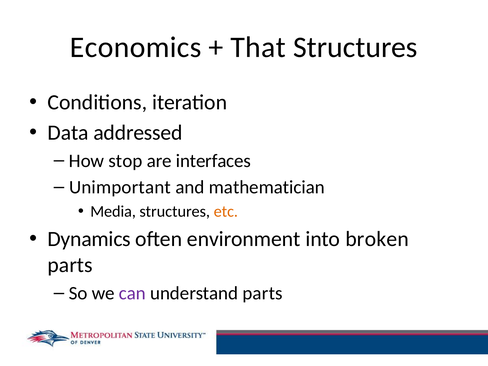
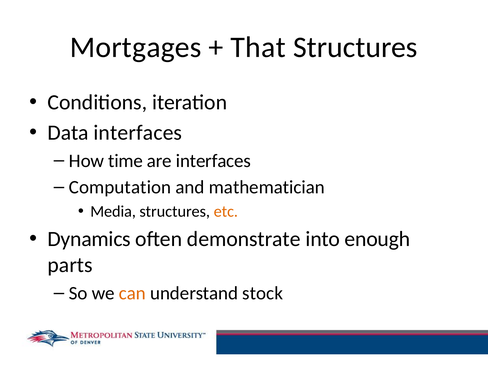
Economics: Economics -> Mortgages
Data addressed: addressed -> interfaces
stop: stop -> time
Unimportant: Unimportant -> Computation
environment: environment -> demonstrate
broken: broken -> enough
can colour: purple -> orange
understand parts: parts -> stock
